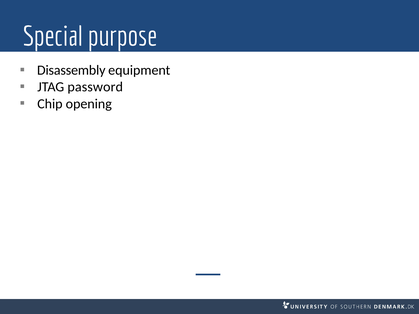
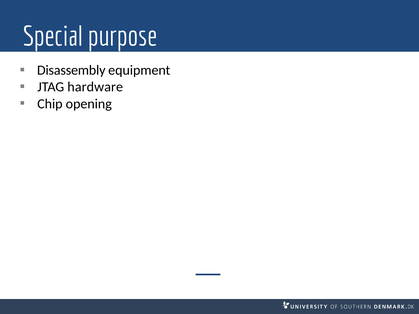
password: password -> hardware
